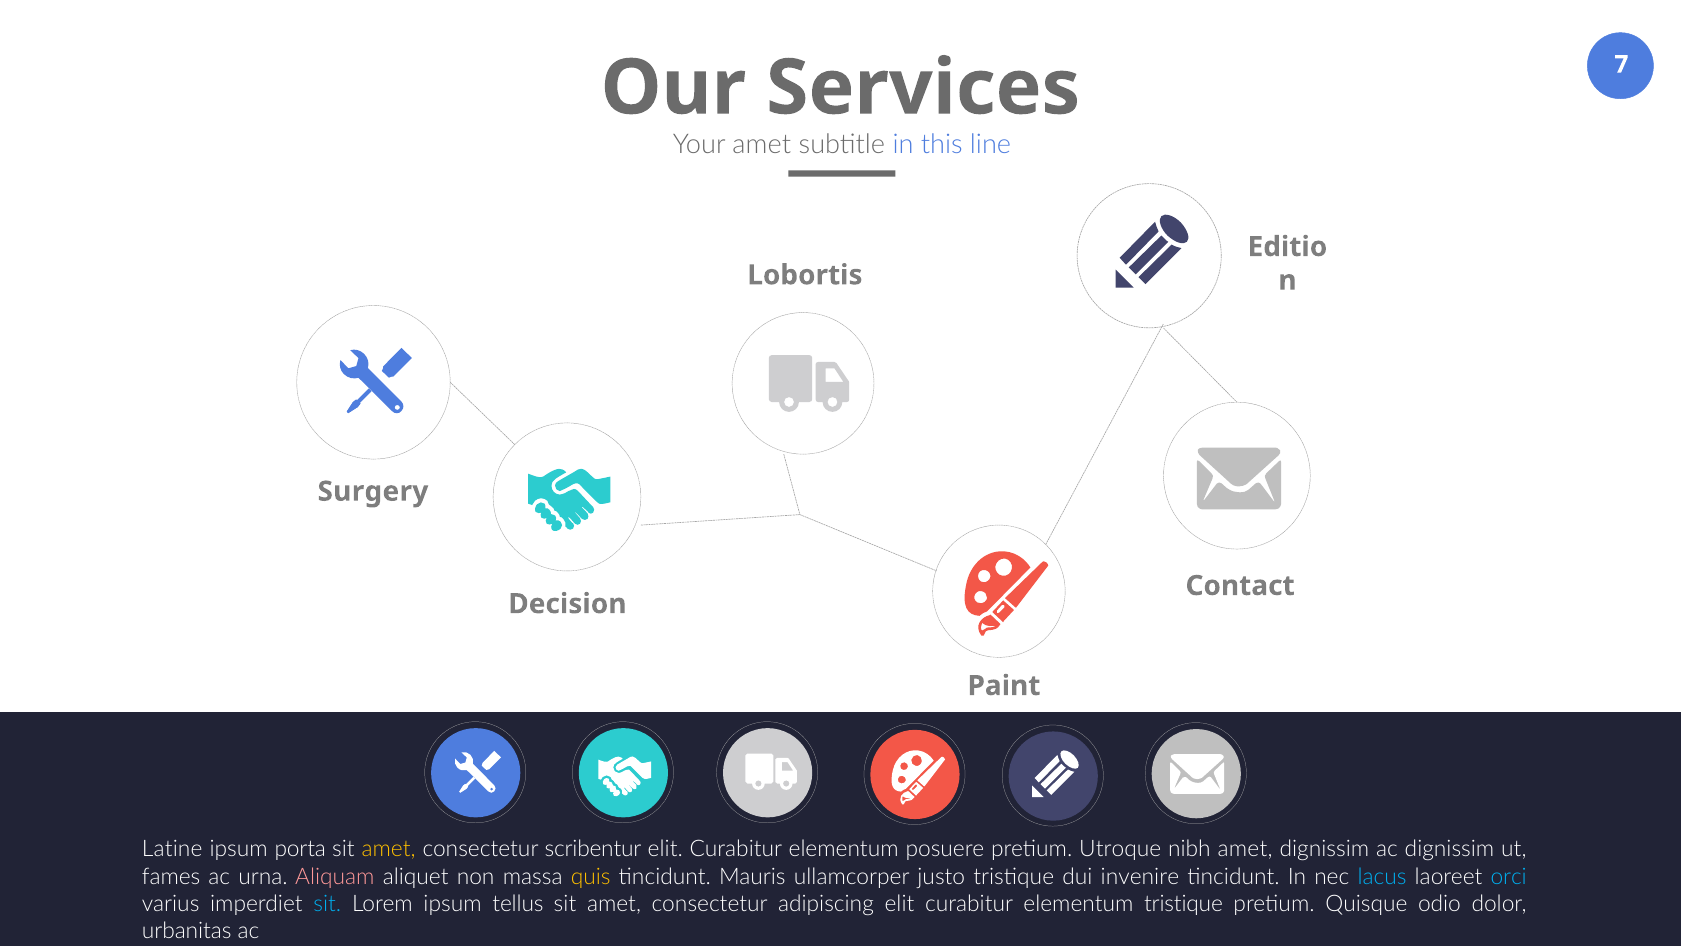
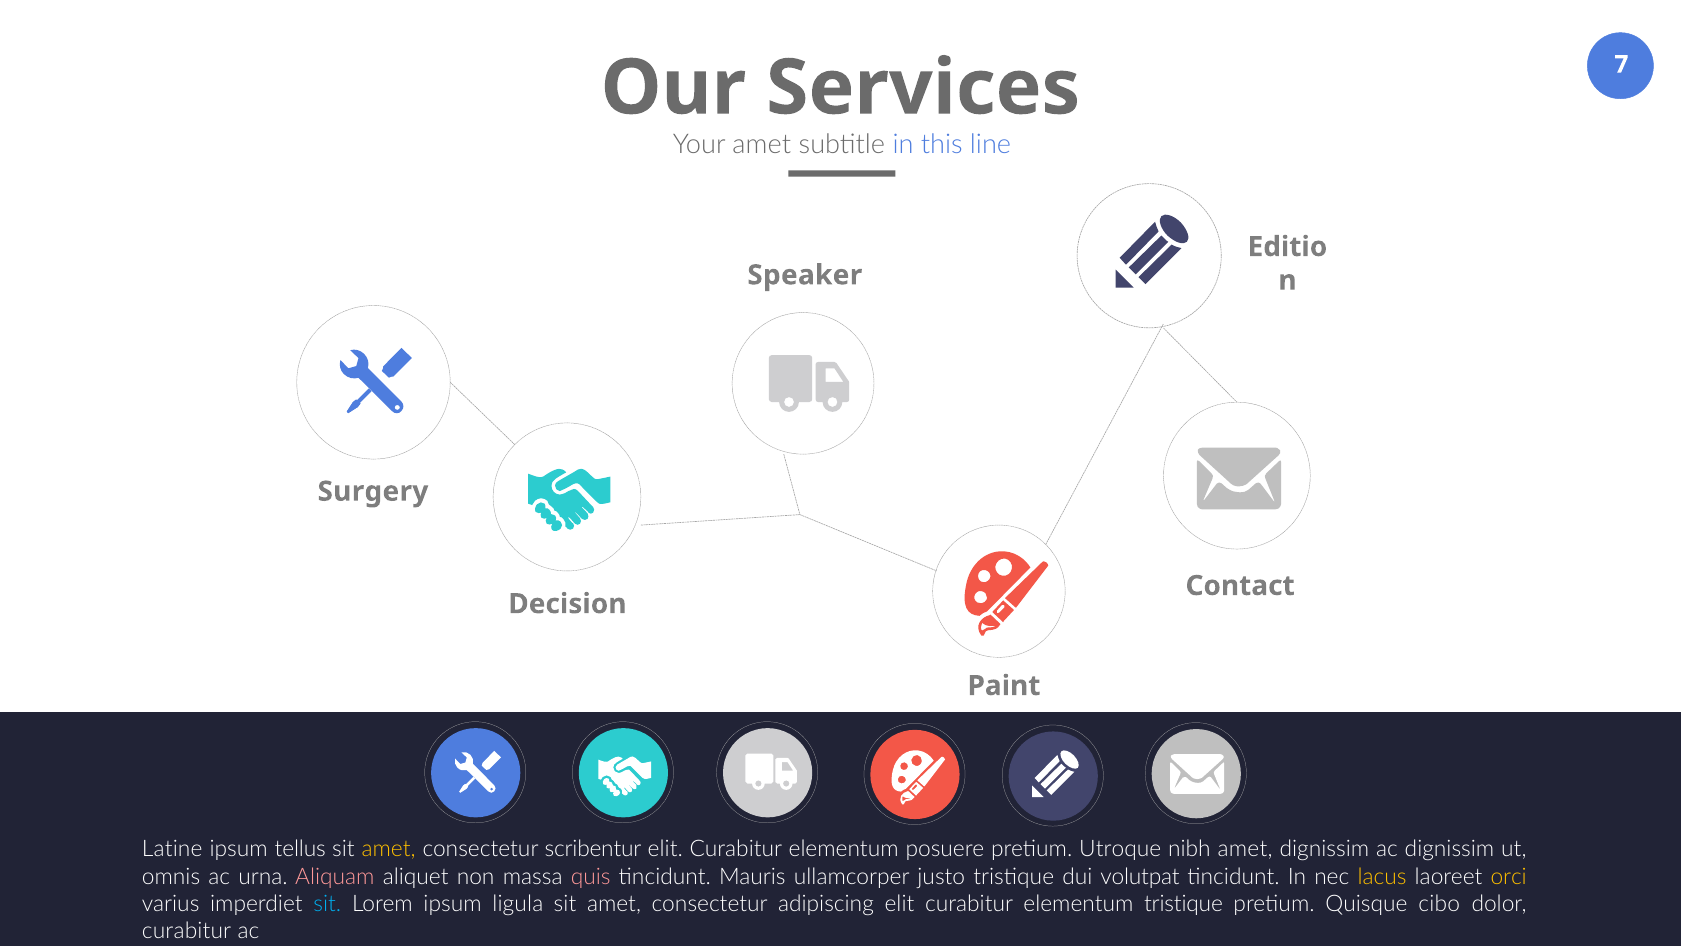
Lobortis: Lobortis -> Speaker
porta: porta -> tellus
fames: fames -> omnis
quis colour: yellow -> pink
invenire: invenire -> volutpat
lacus colour: light blue -> yellow
orci colour: light blue -> yellow
tellus: tellus -> ligula
odio: odio -> cibo
urbanitas at (187, 931): urbanitas -> curabitur
